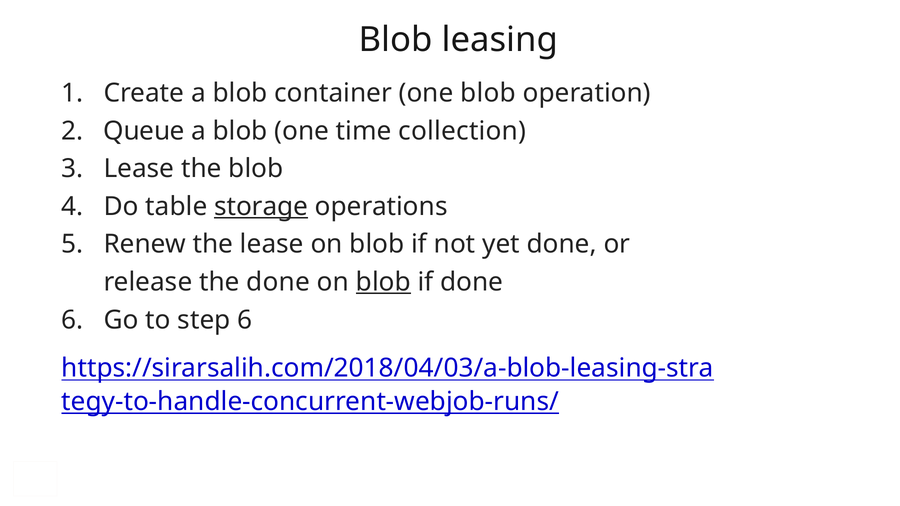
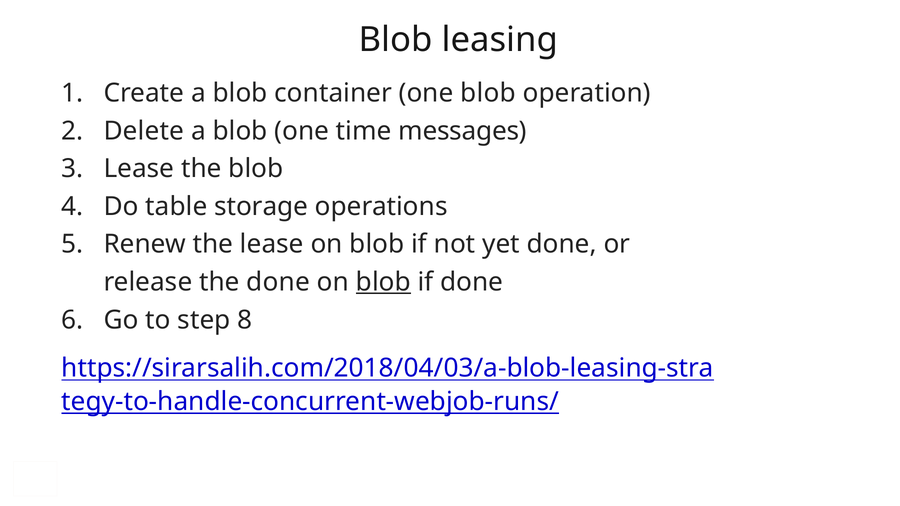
Queue: Queue -> Delete
collection: collection -> messages
storage underline: present -> none
step 6: 6 -> 8
